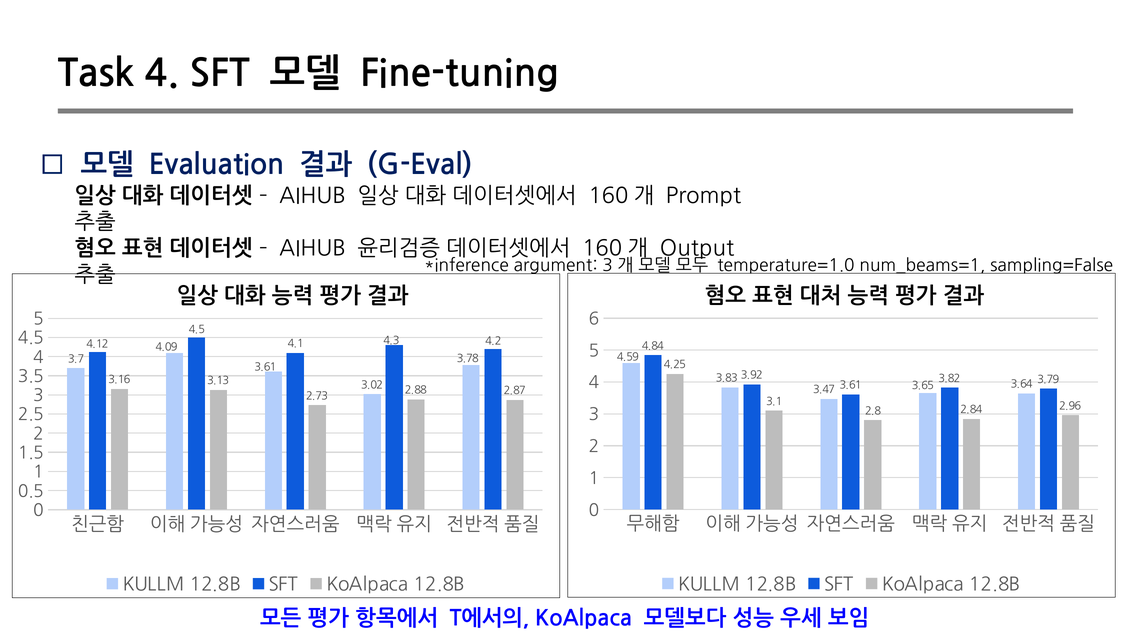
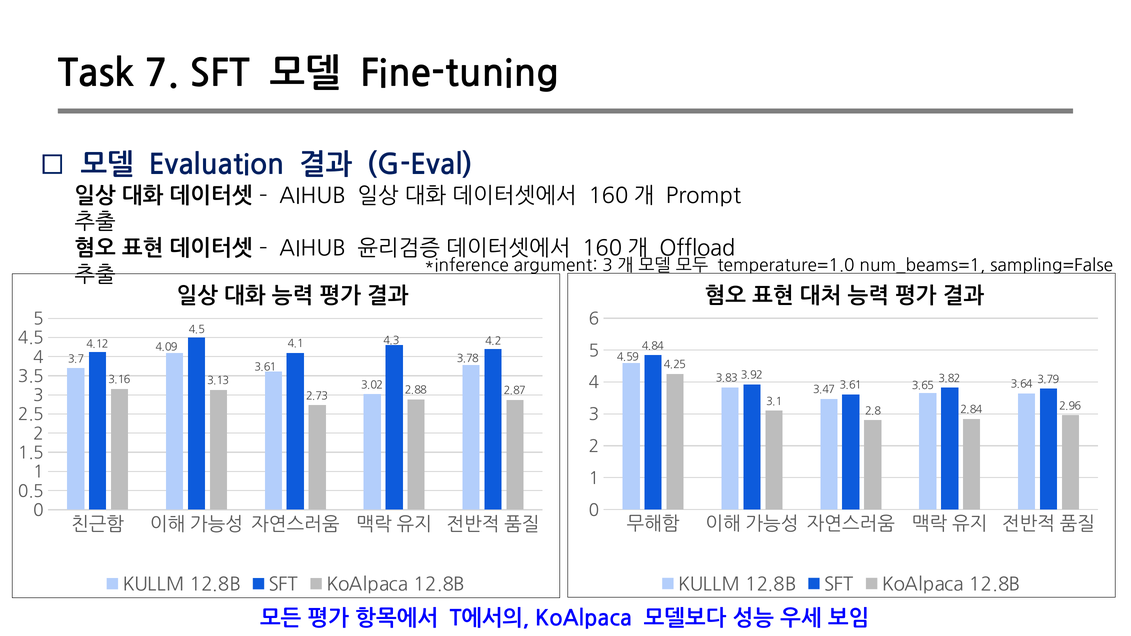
Task 4: 4 -> 7
Output: Output -> Offload
